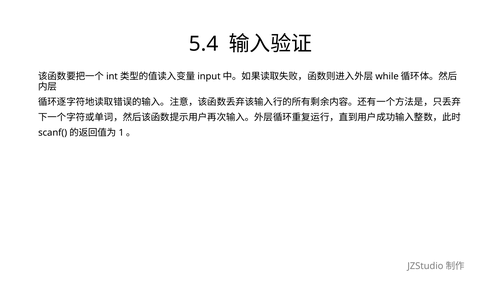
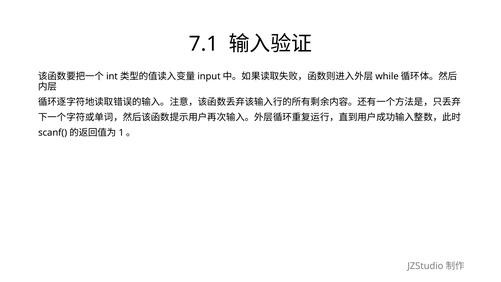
5.4: 5.4 -> 7.1
